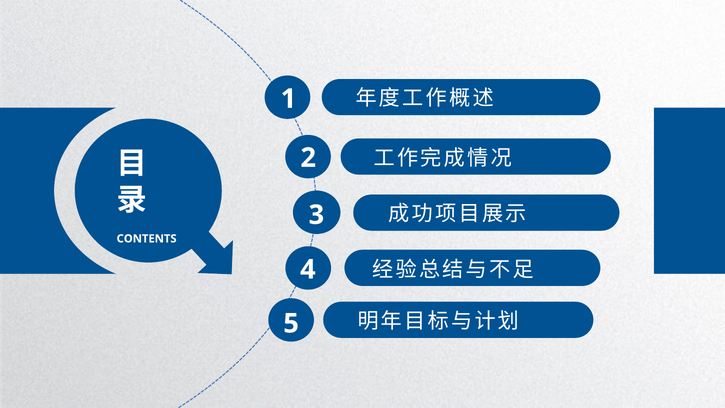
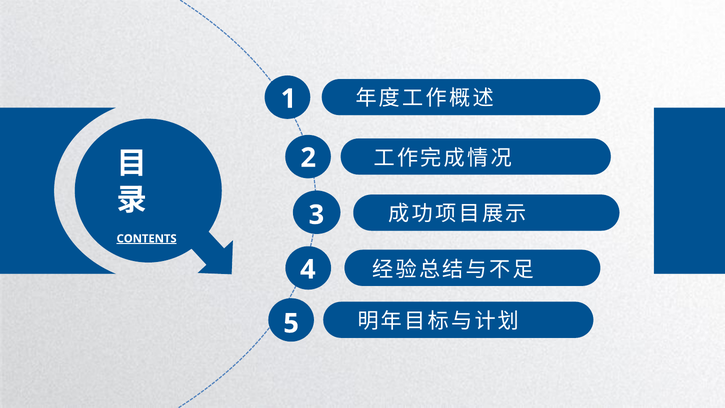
CONTENTS underline: none -> present
